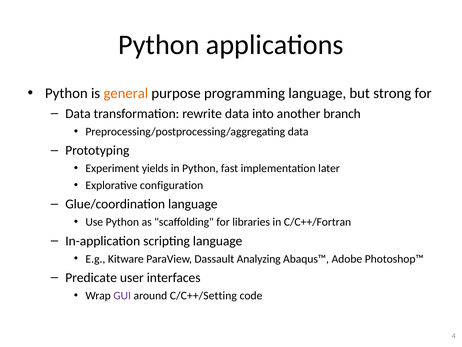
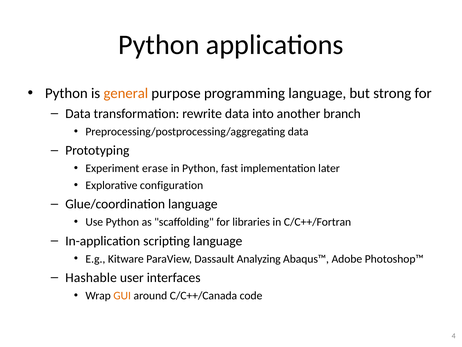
yields: yields -> erase
Predicate: Predicate -> Hashable
GUI colour: purple -> orange
C/C++/Setting: C/C++/Setting -> C/C++/Canada
